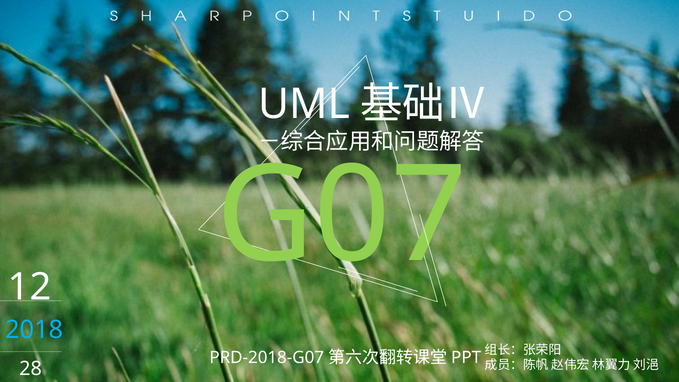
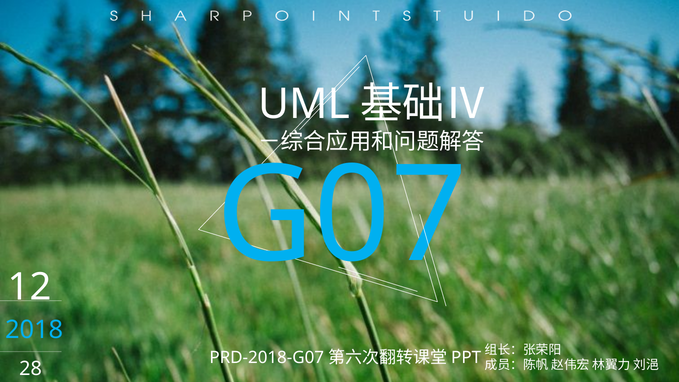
G07 colour: light green -> light blue
